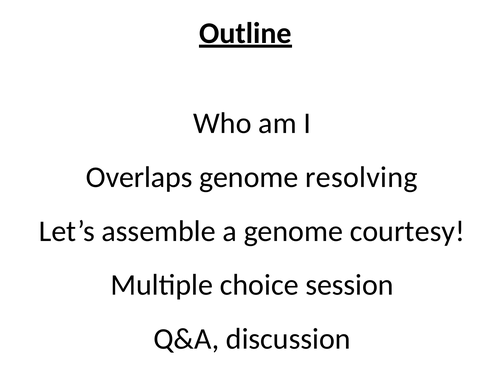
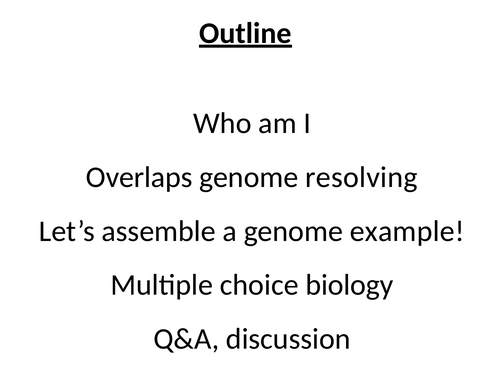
courtesy: courtesy -> example
session: session -> biology
